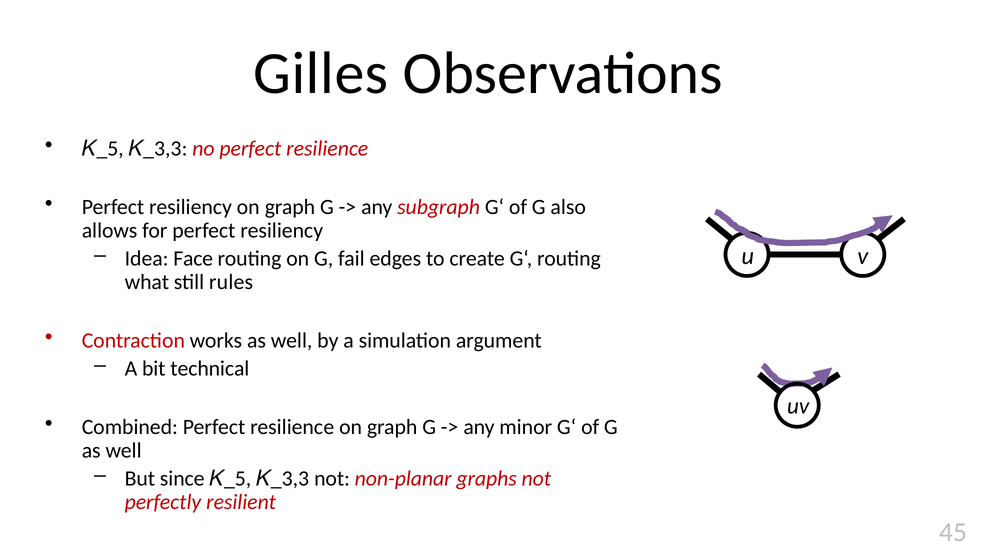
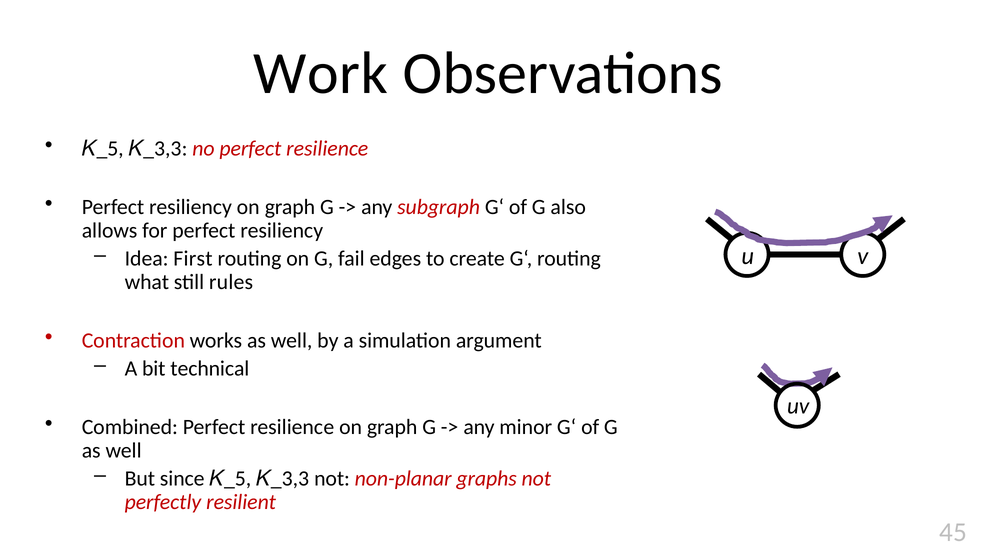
Gilles: Gilles -> Work
Face: Face -> First
